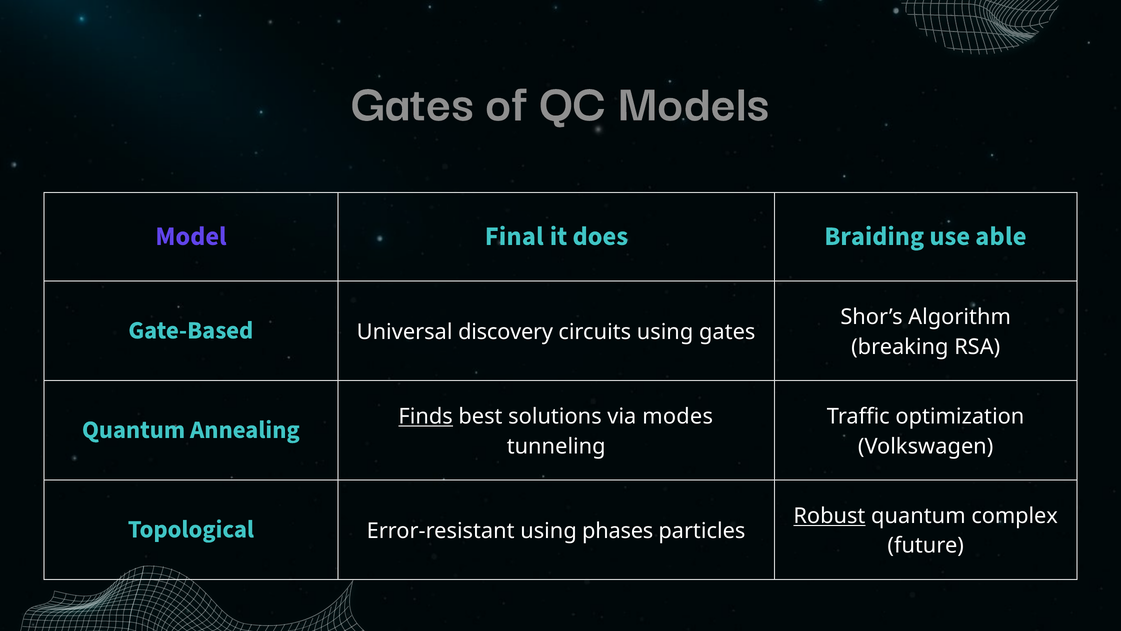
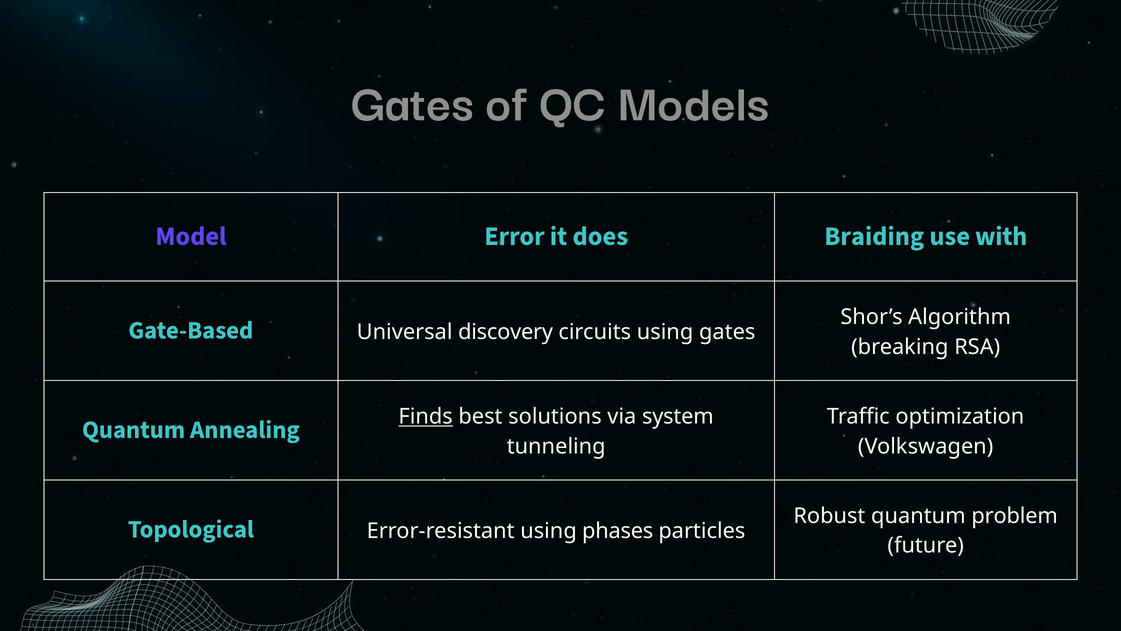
Final: Final -> Error
able: able -> with
modes: modes -> system
Robust underline: present -> none
complex: complex -> problem
